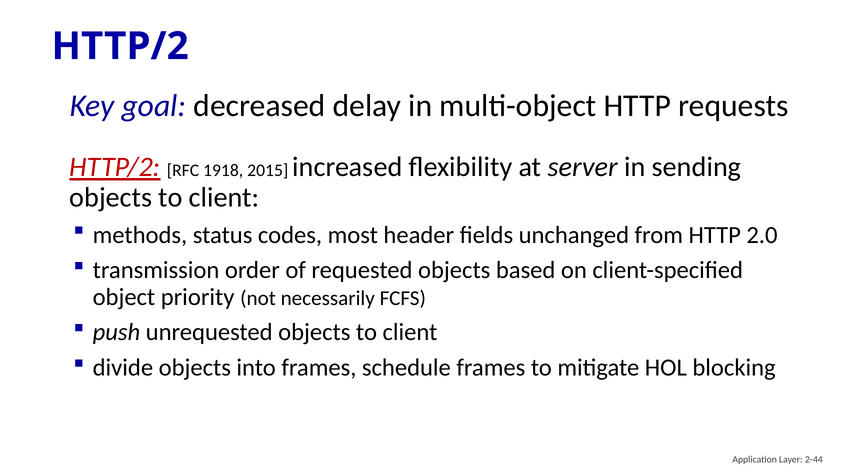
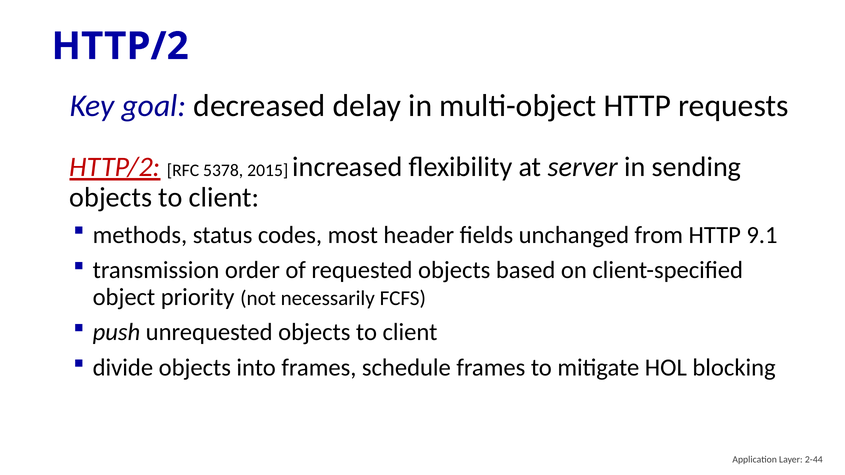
1918: 1918 -> 5378
2.0: 2.0 -> 9.1
